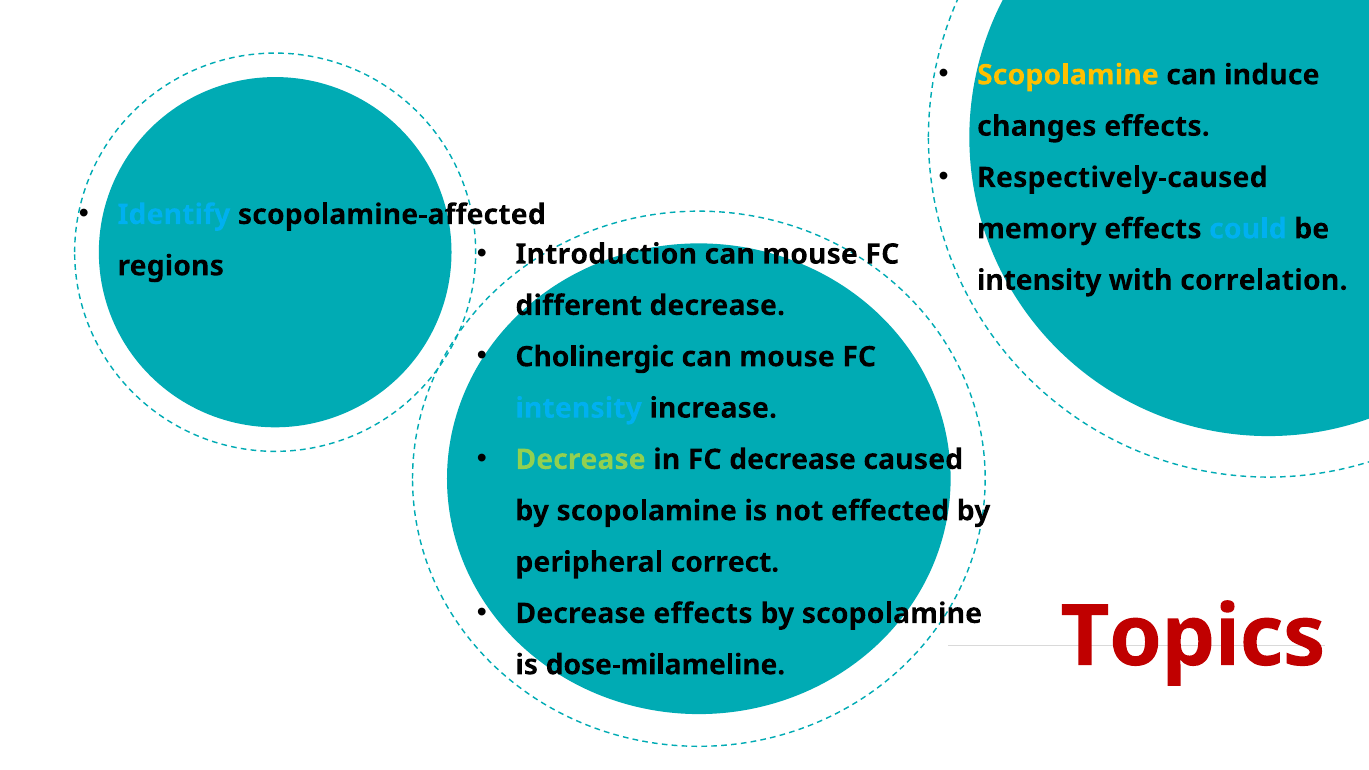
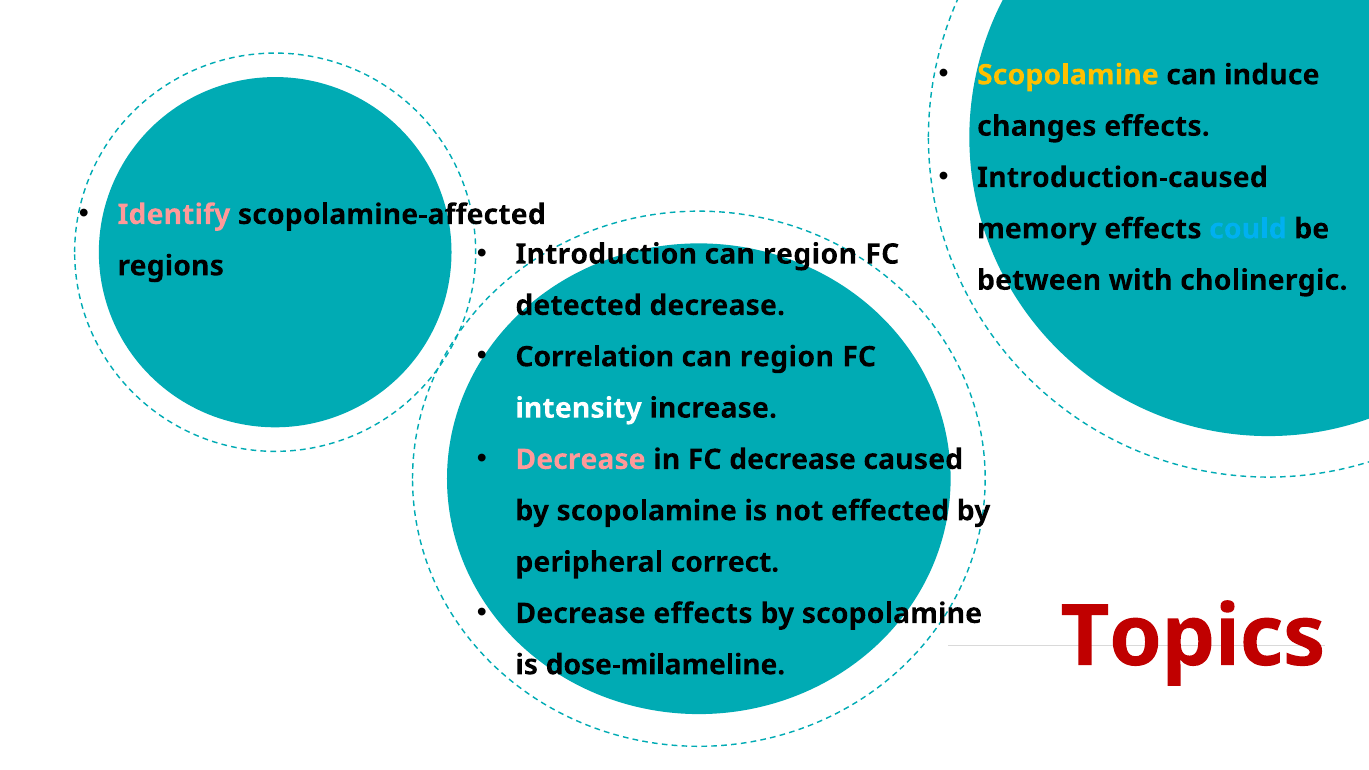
Respectively-caused: Respectively-caused -> Introduction-caused
Identify colour: light blue -> pink
mouse at (810, 254): mouse -> region
intensity at (1039, 280): intensity -> between
correlation: correlation -> cholinergic
different: different -> detected
Cholinergic: Cholinergic -> Correlation
mouse at (787, 357): mouse -> region
intensity at (579, 408) colour: light blue -> white
Decrease at (581, 460) colour: light green -> pink
